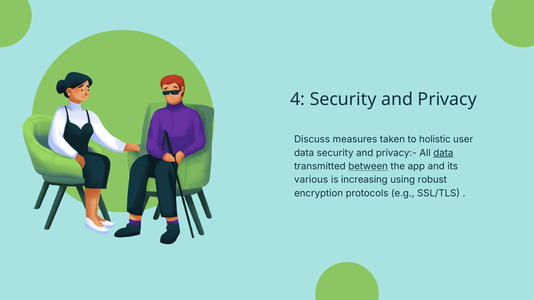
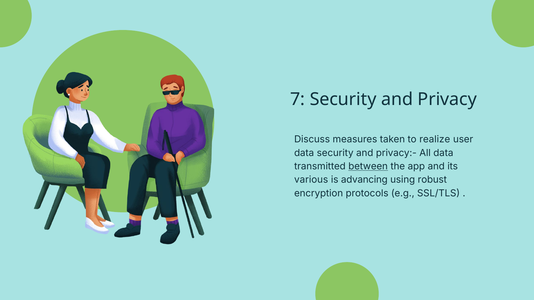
4: 4 -> 7
holistic: holistic -> realize
data at (443, 153) underline: present -> none
increasing: increasing -> advancing
